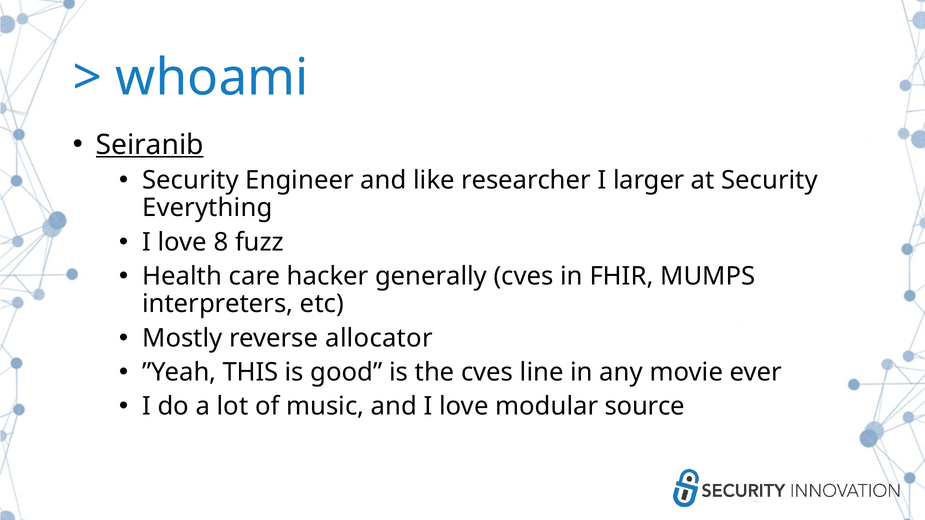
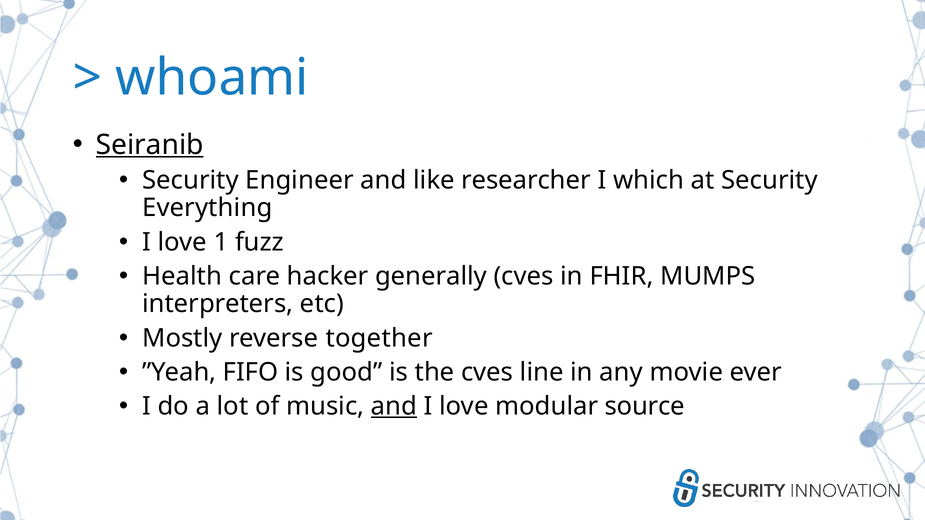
larger: larger -> which
8: 8 -> 1
allocator: allocator -> together
THIS: THIS -> FIFO
and at (394, 407) underline: none -> present
